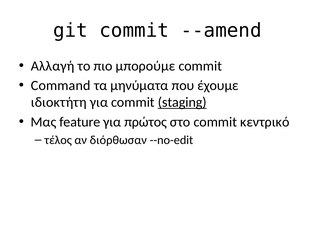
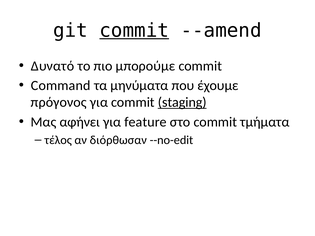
commit at (134, 30) underline: none -> present
Αλλαγή: Αλλαγή -> Δυνατό
ιδιοκτήτη: ιδιοκτήτη -> πρόγονος
feature: feature -> αφήνει
πρώτος: πρώτος -> feature
κεντρικό: κεντρικό -> τμήματα
